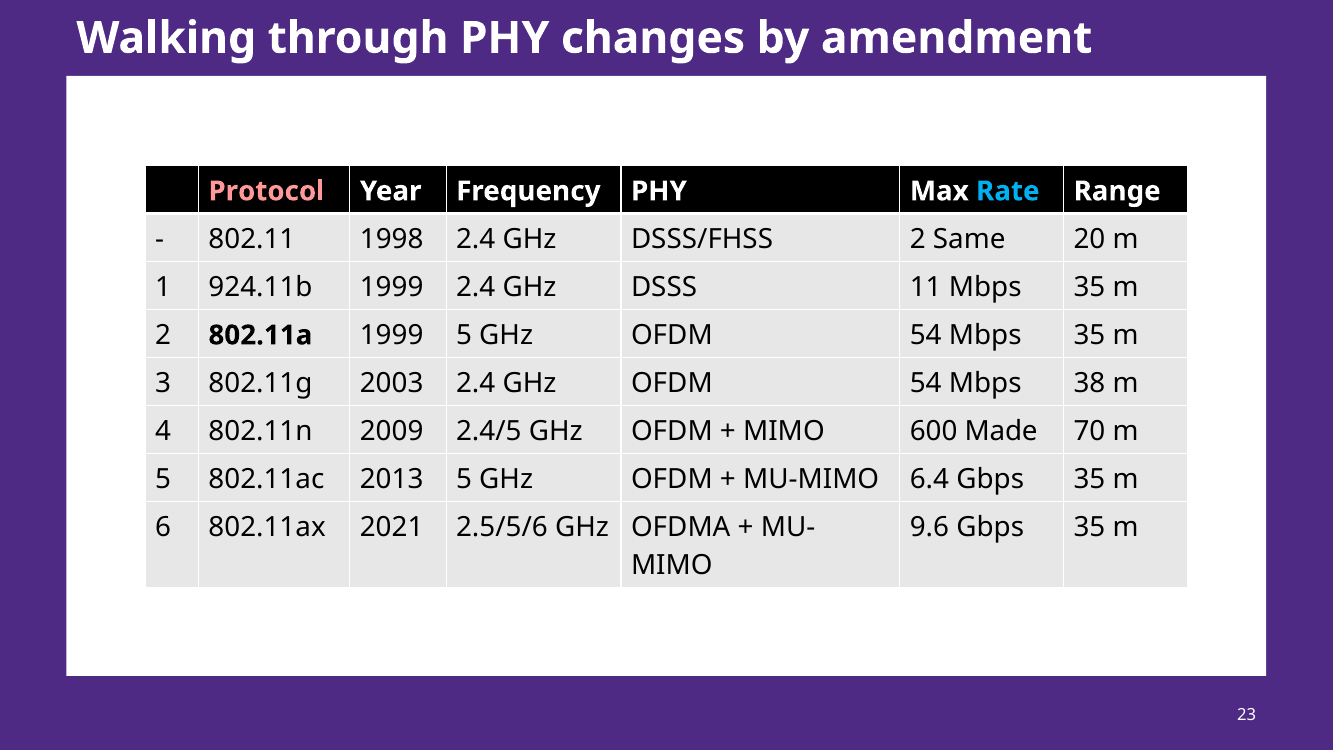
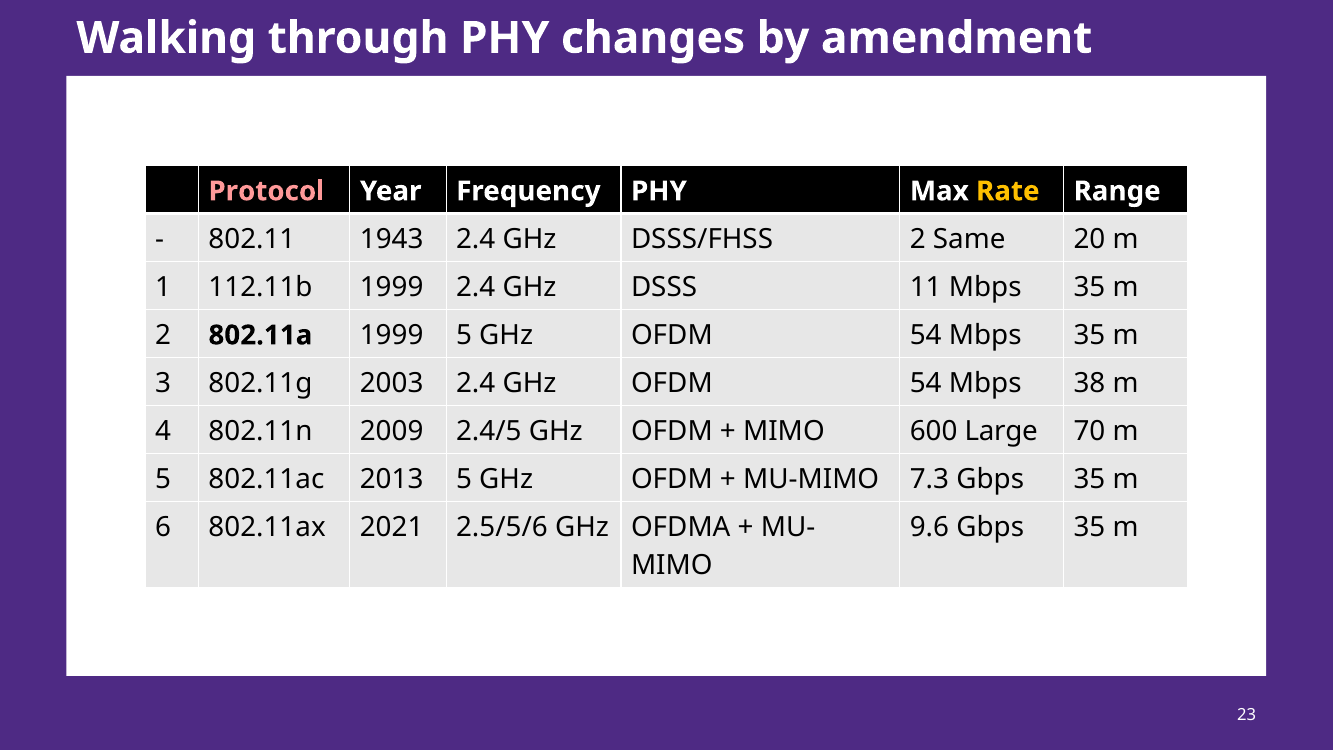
Rate colour: light blue -> yellow
1998: 1998 -> 1943
924.11b: 924.11b -> 112.11b
Made: Made -> Large
6.4: 6.4 -> 7.3
